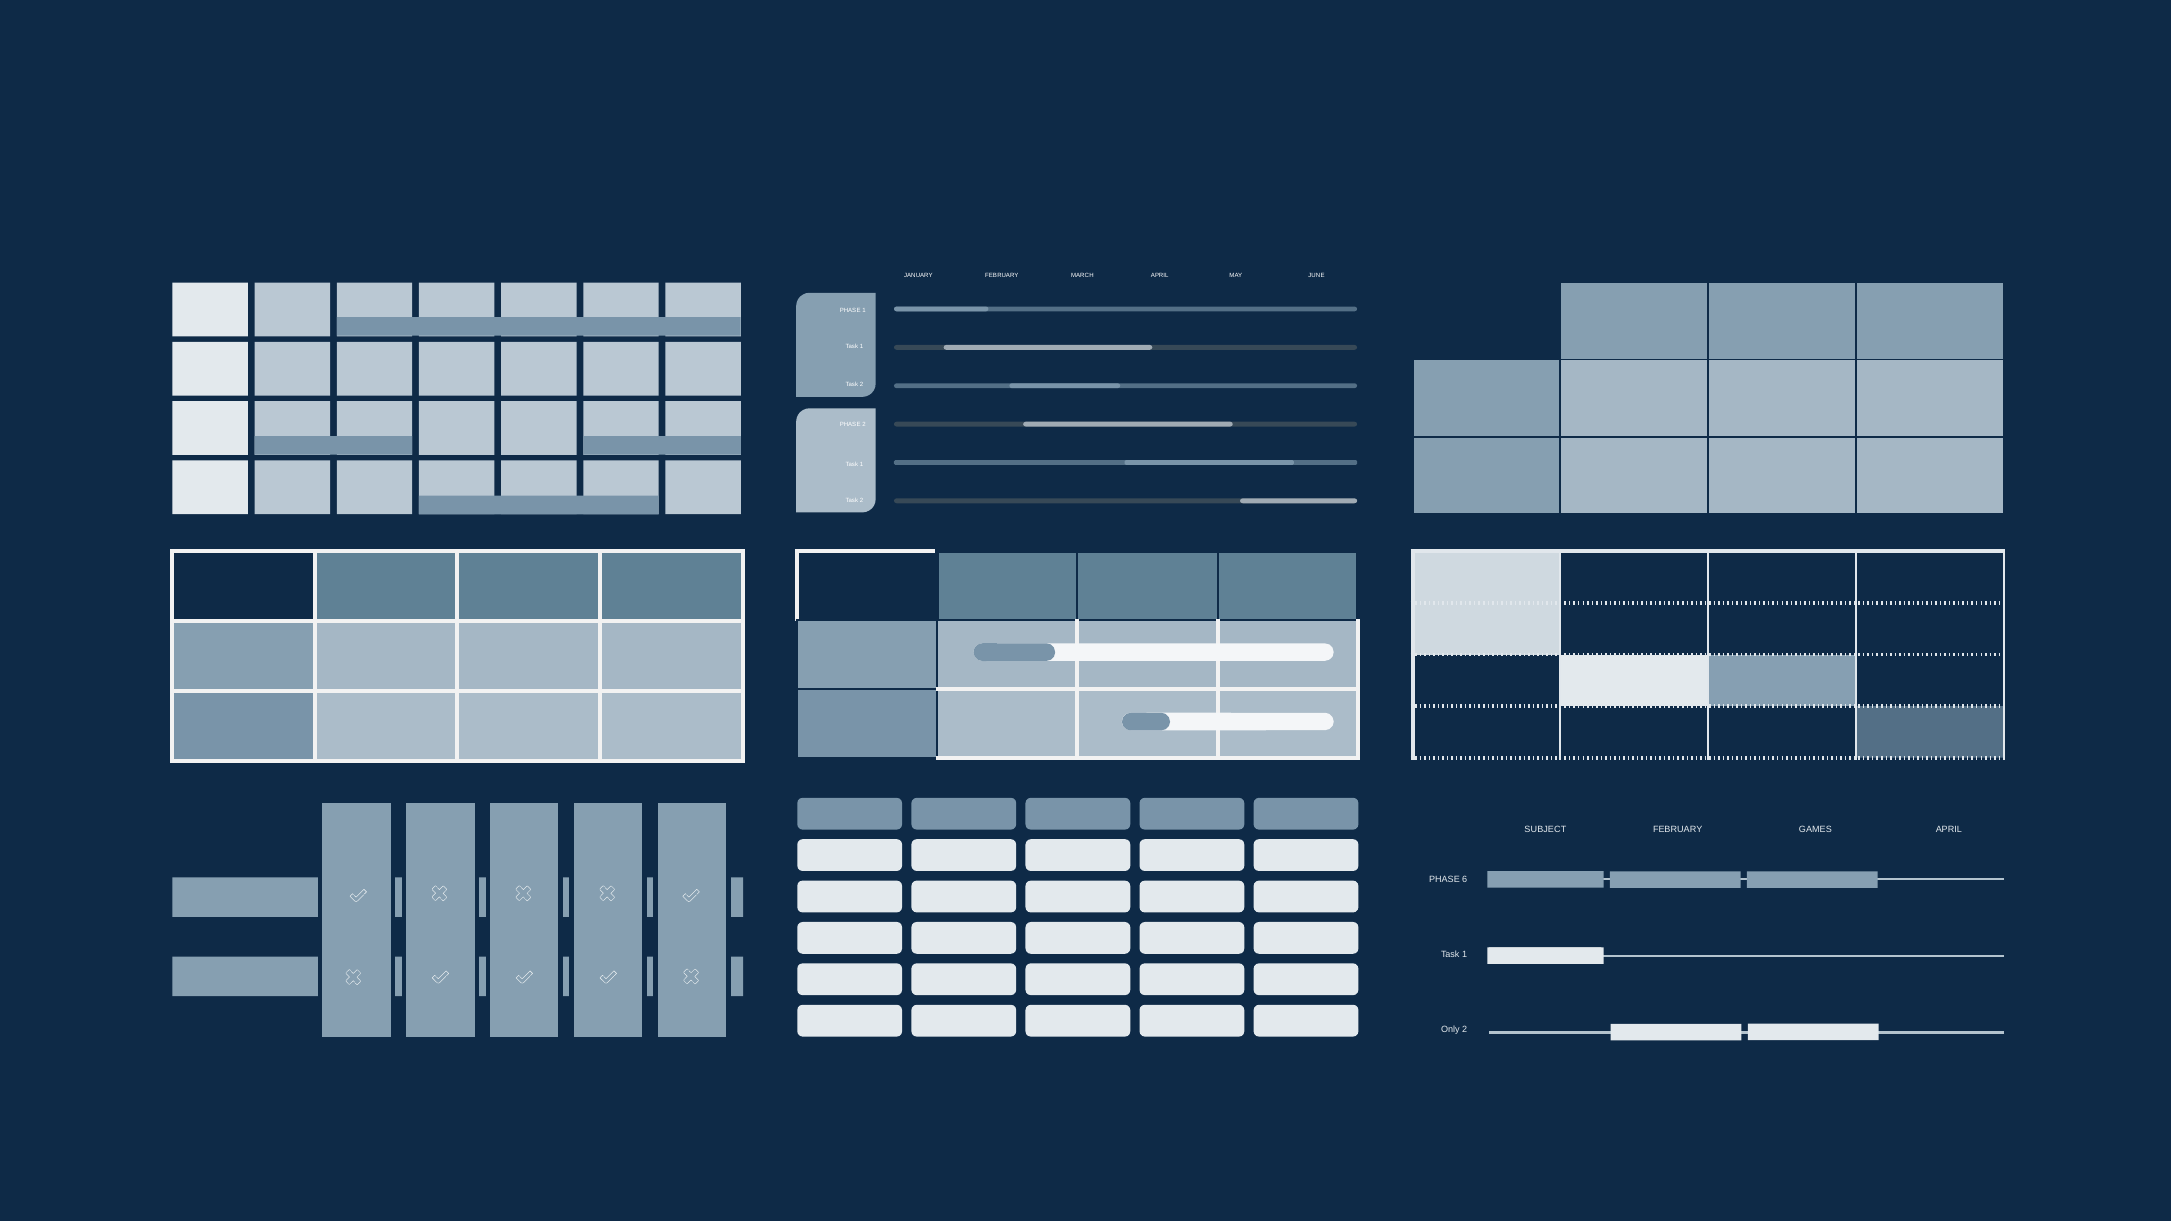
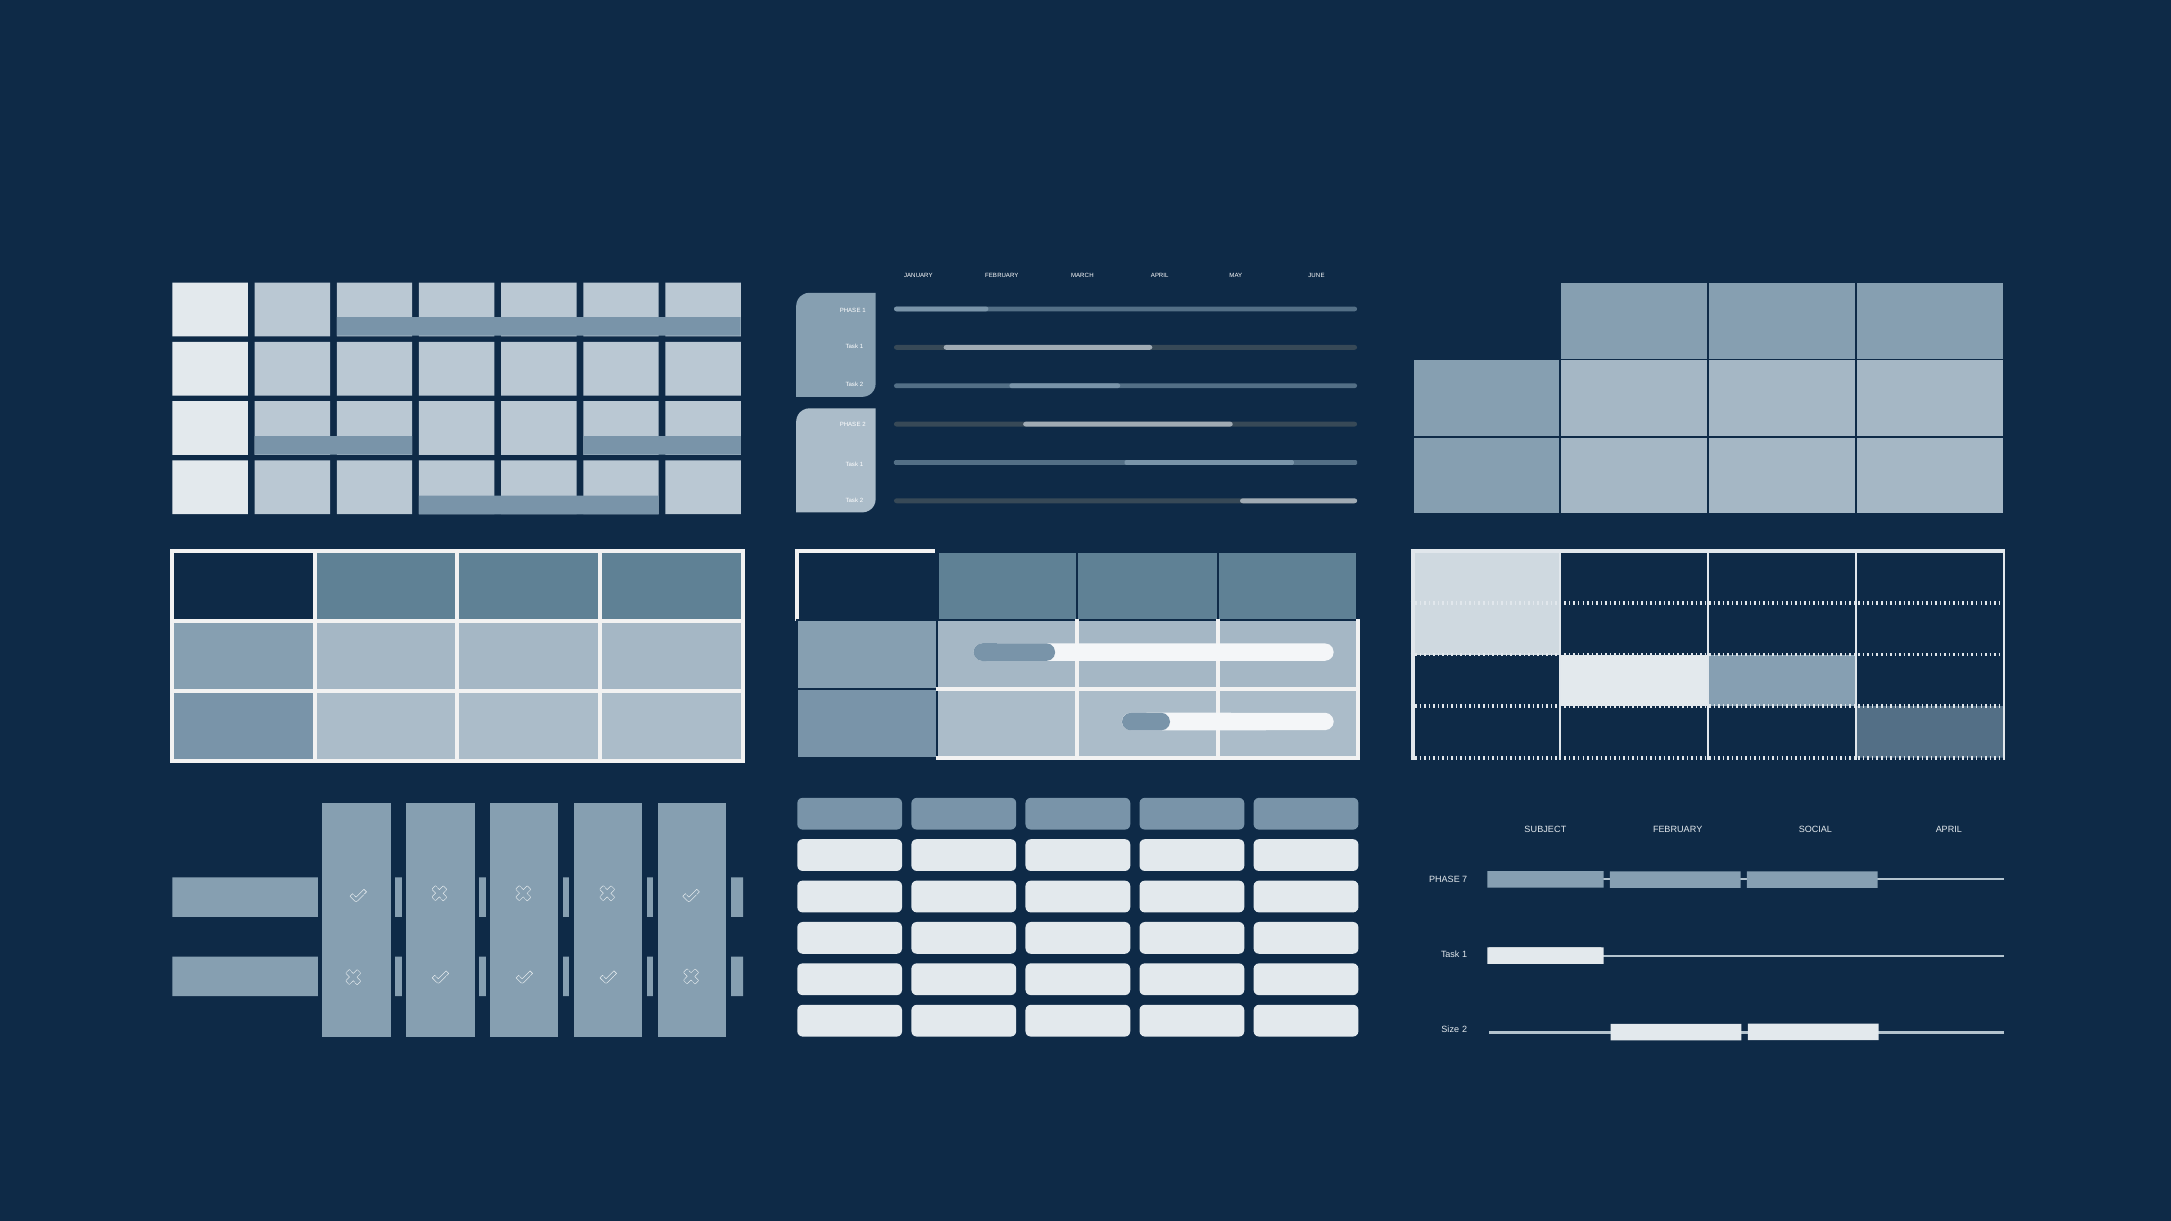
GAMES: GAMES -> SOCIAL
6: 6 -> 7
Only: Only -> Size
